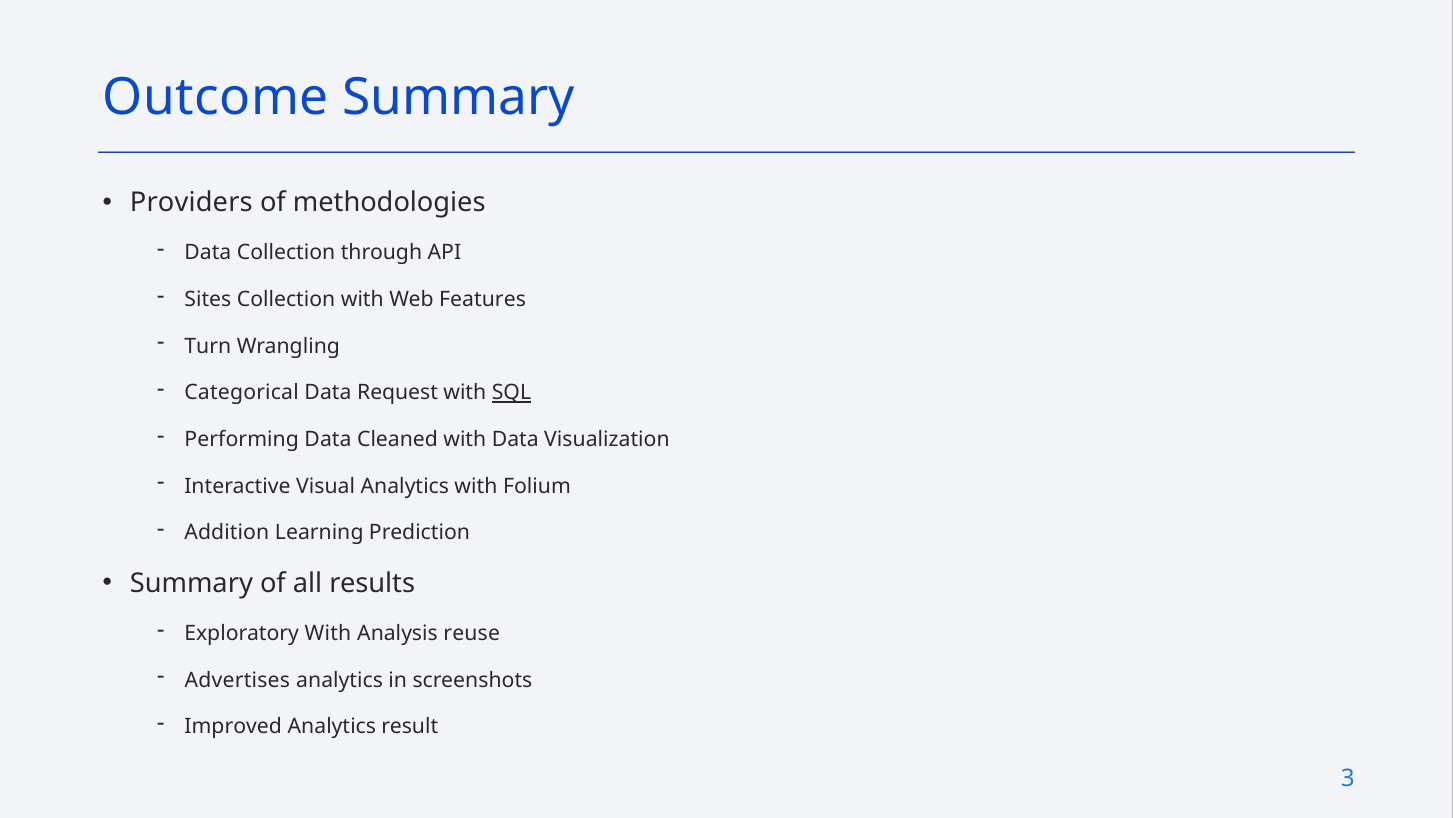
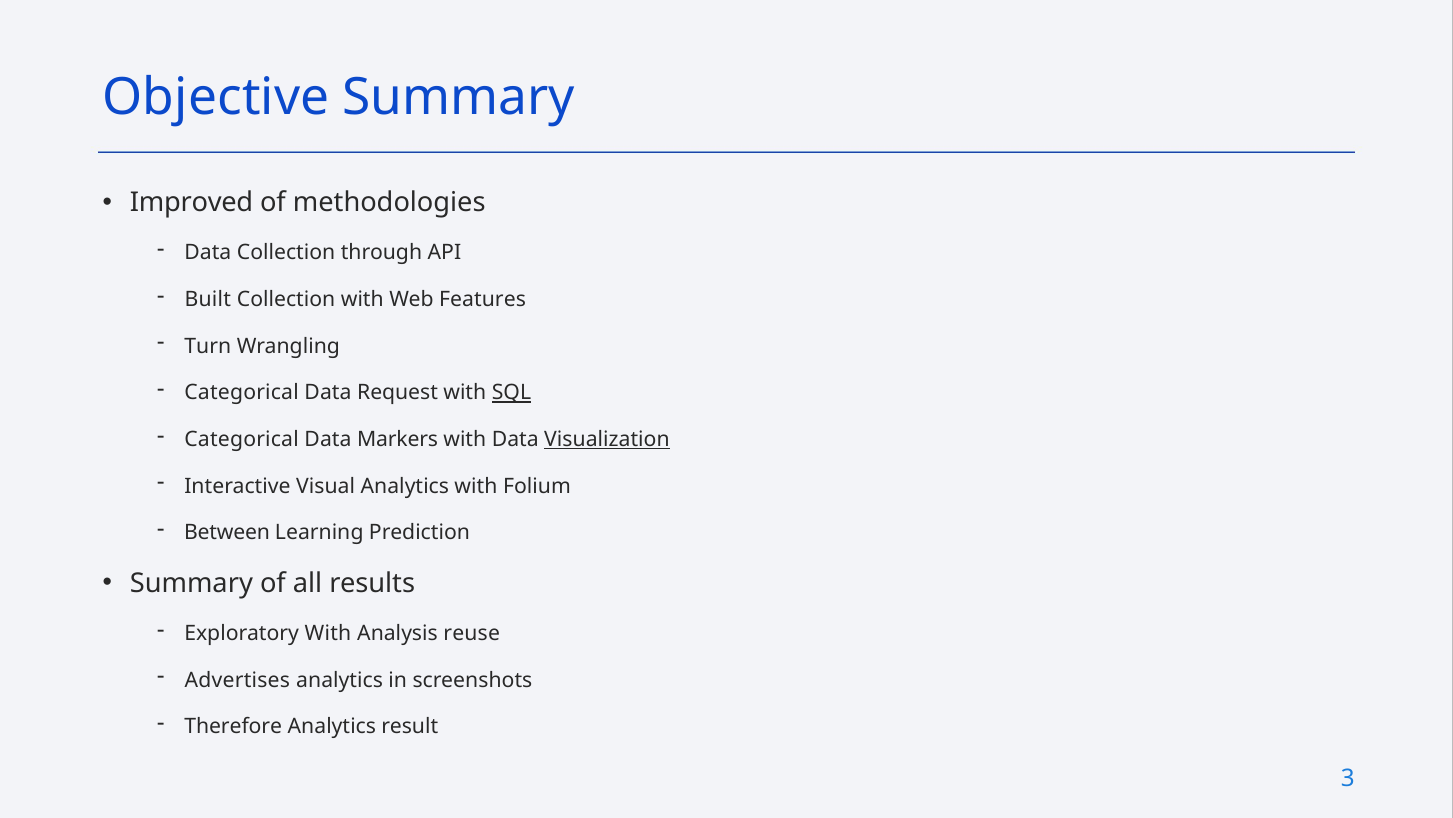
Outcome: Outcome -> Objective
Providers: Providers -> Improved
Sites: Sites -> Built
Performing at (242, 439): Performing -> Categorical
Cleaned: Cleaned -> Markers
Visualization underline: none -> present
Addition: Addition -> Between
Improved: Improved -> Therefore
